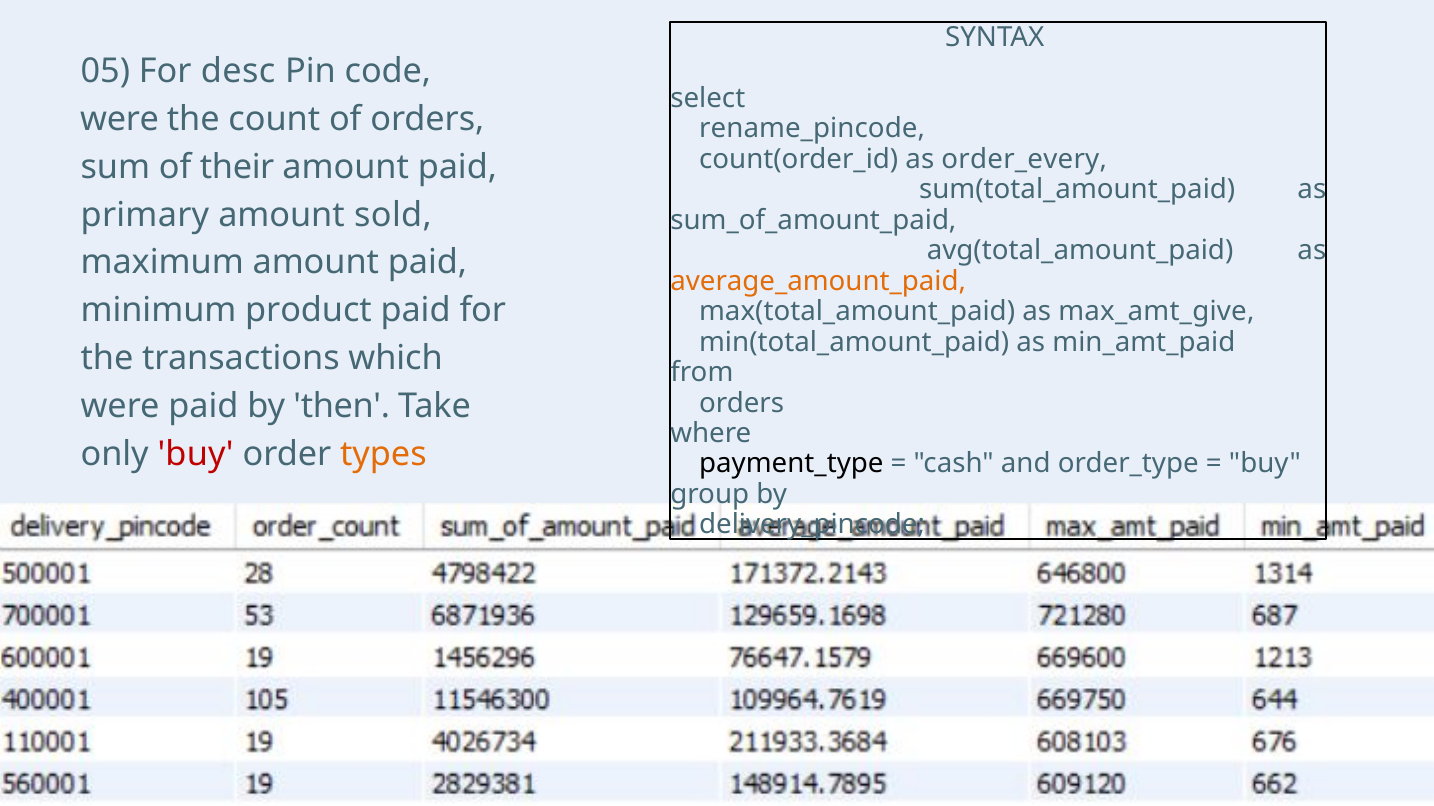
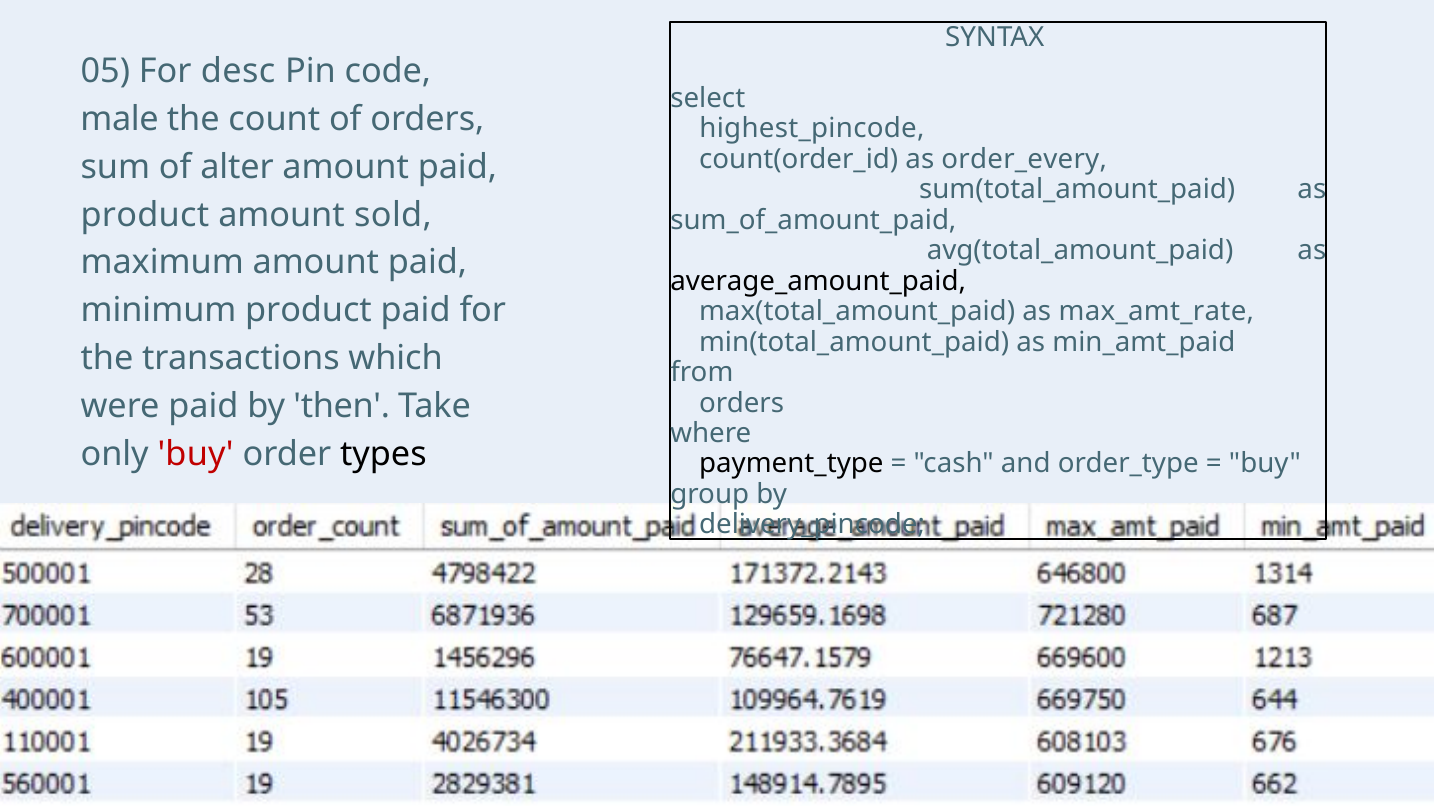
were at (120, 119): were -> male
rename_pincode: rename_pincode -> highest_pincode
their: their -> alter
primary at (145, 215): primary -> product
average_amount_paid colour: orange -> black
max_amt_give: max_amt_give -> max_amt_rate
types colour: orange -> black
